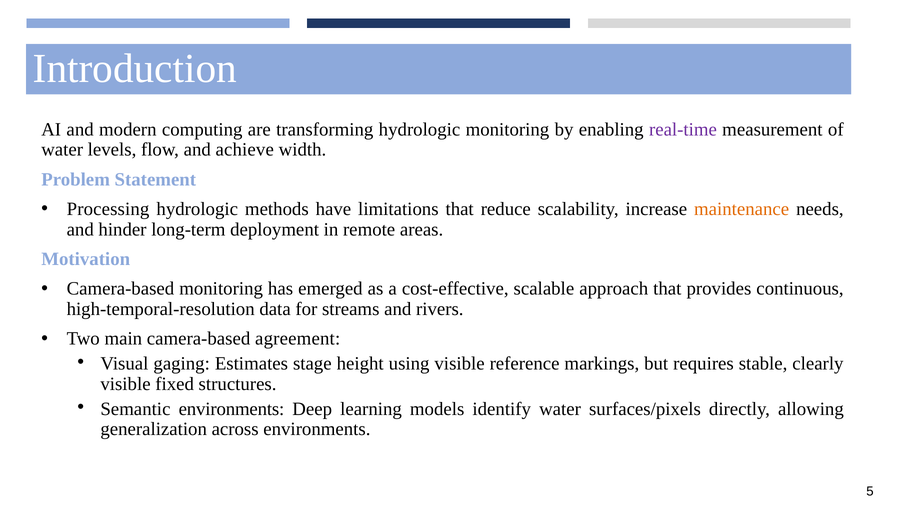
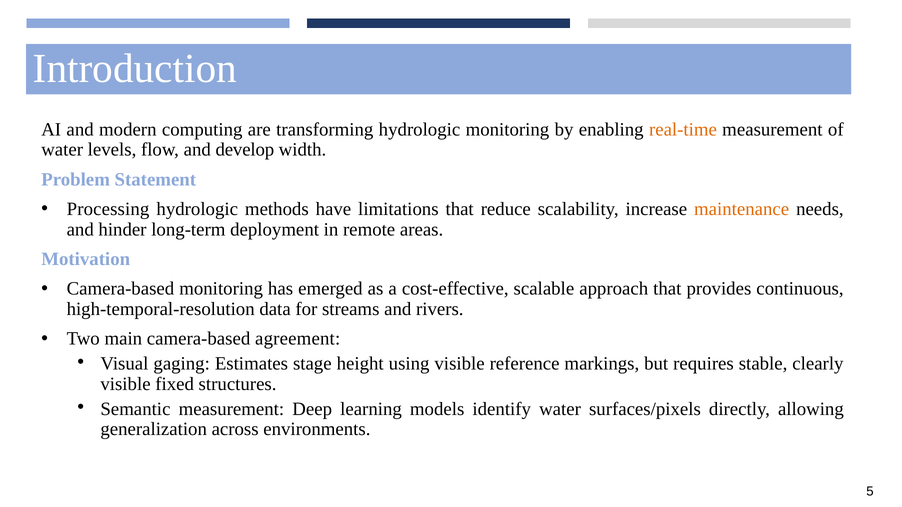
real-time colour: purple -> orange
achieve: achieve -> develop
Semantic environments: environments -> measurement
